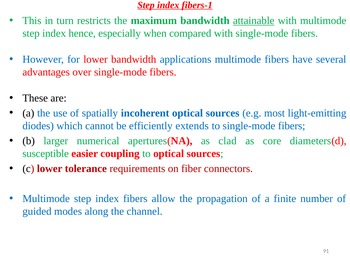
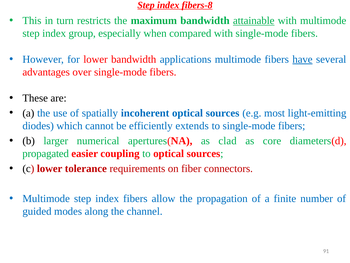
fibers-1: fibers-1 -> fibers-8
hence: hence -> group
have underline: none -> present
susceptible: susceptible -> propagated
